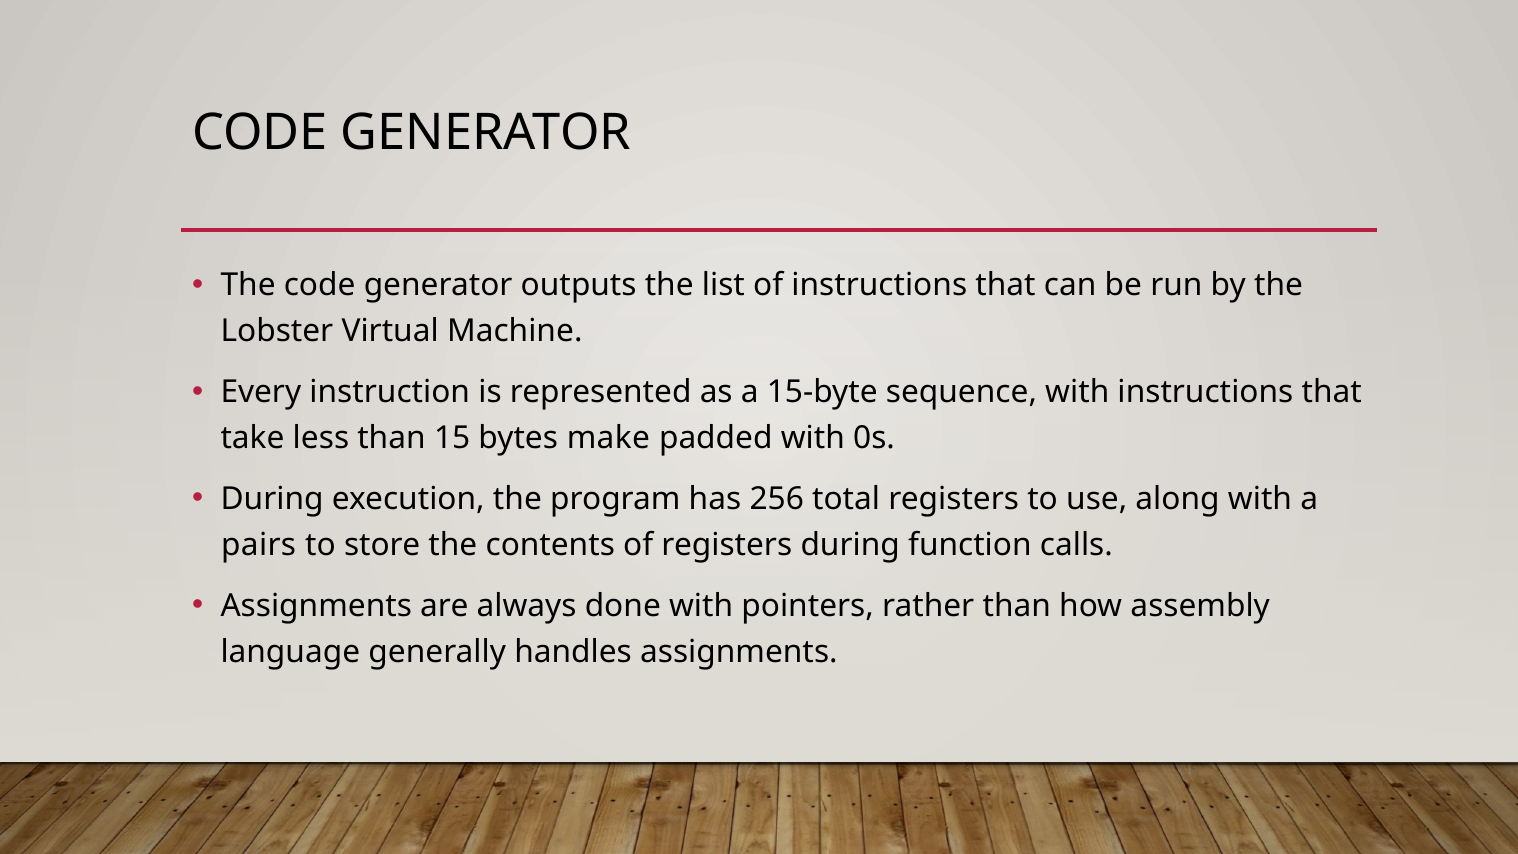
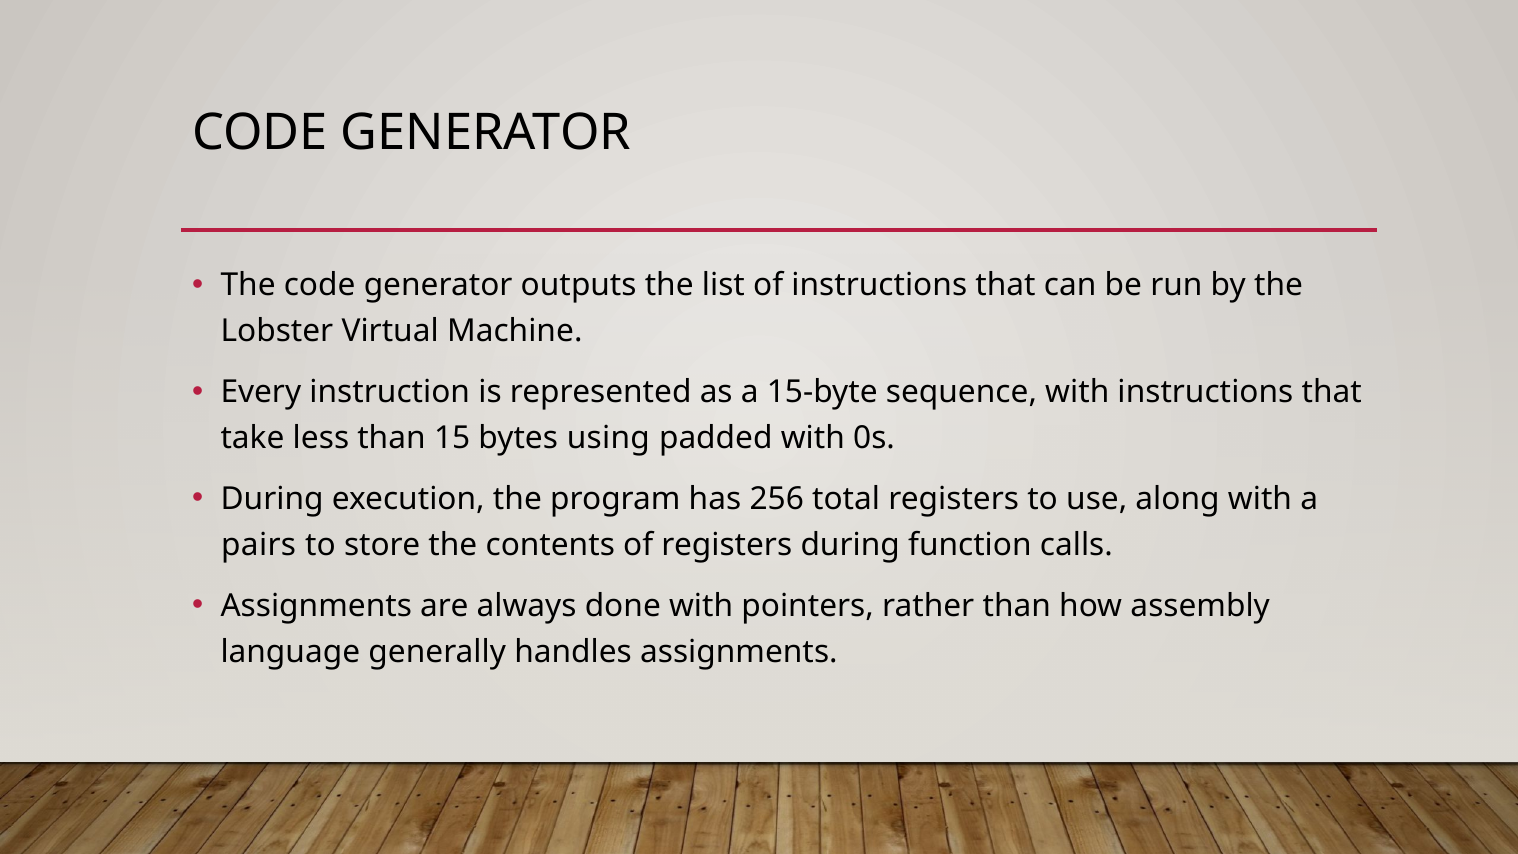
make: make -> using
